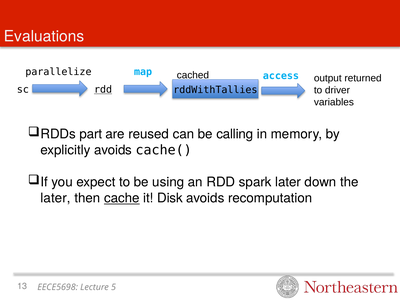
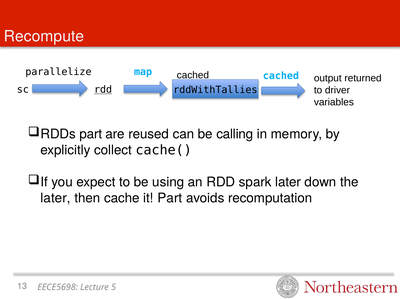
Evaluations: Evaluations -> Recompute
access at (281, 76): access -> cached
explicitly avoids: avoids -> collect
cache underline: present -> none
it Disk: Disk -> Part
